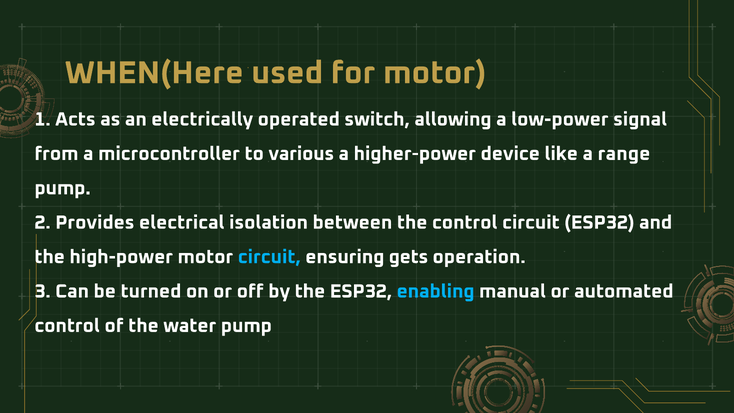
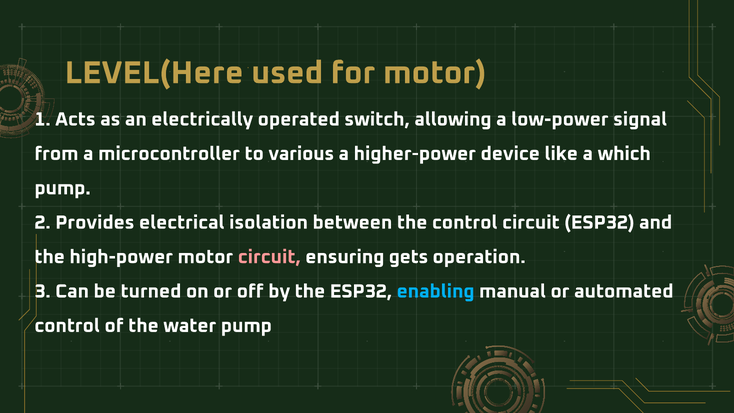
WHEN(Here: WHEN(Here -> LEVEL(Here
range: range -> which
circuit at (269, 257) colour: light blue -> pink
